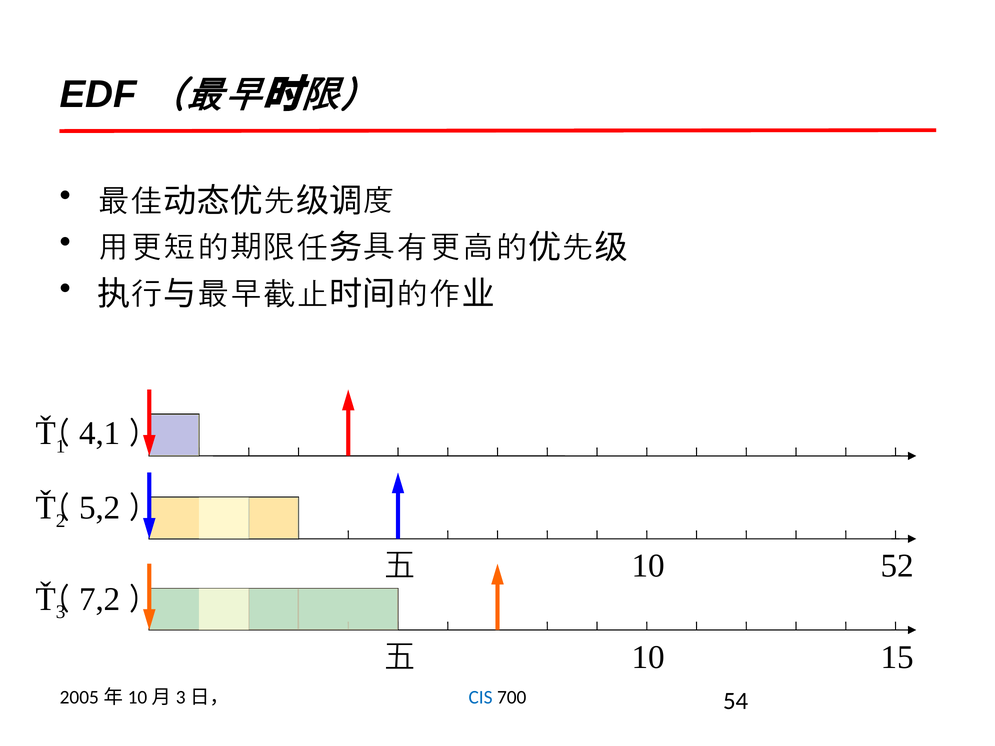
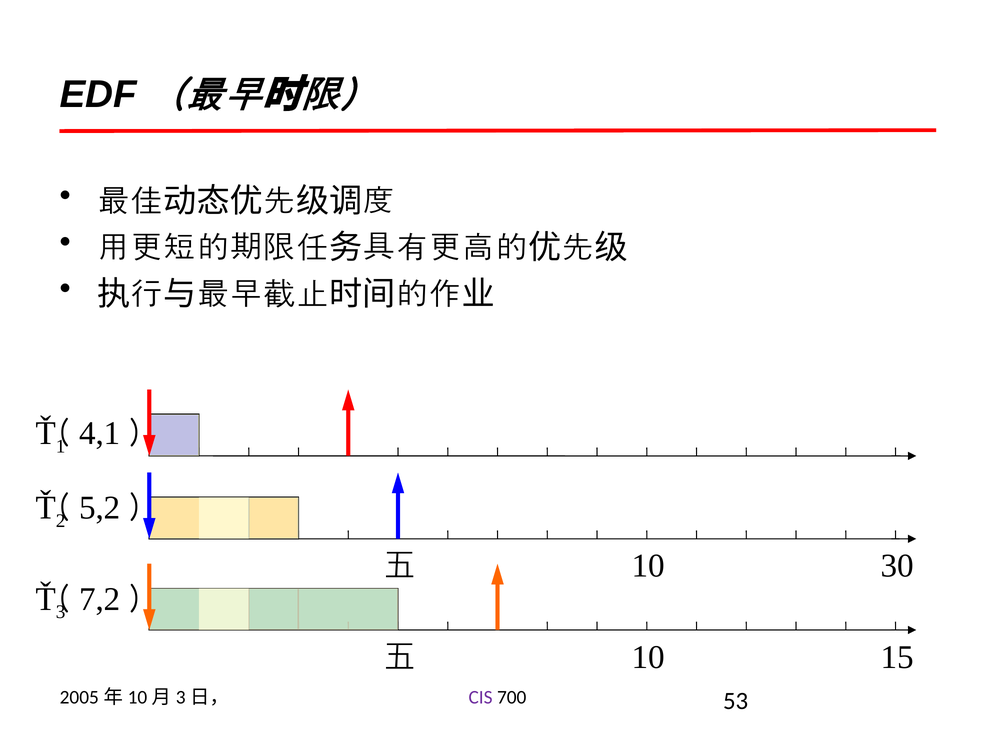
52: 52 -> 30
CIS colour: blue -> purple
54: 54 -> 53
